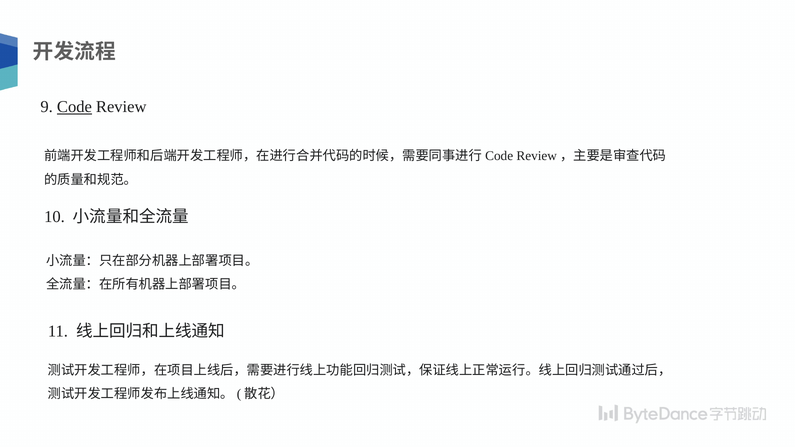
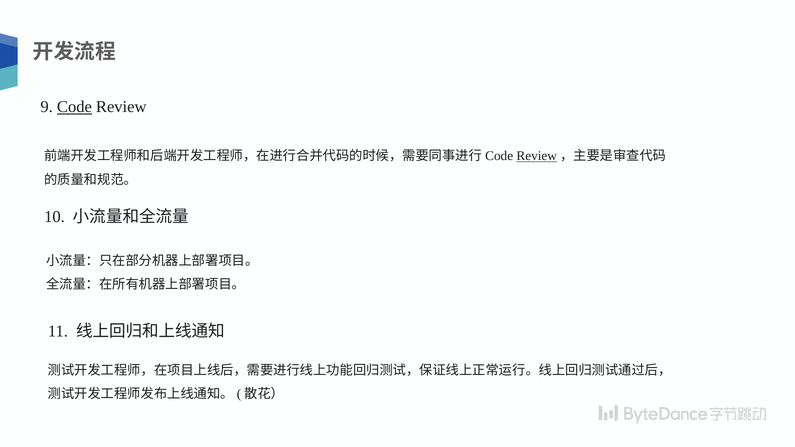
Review at (537, 156) underline: none -> present
